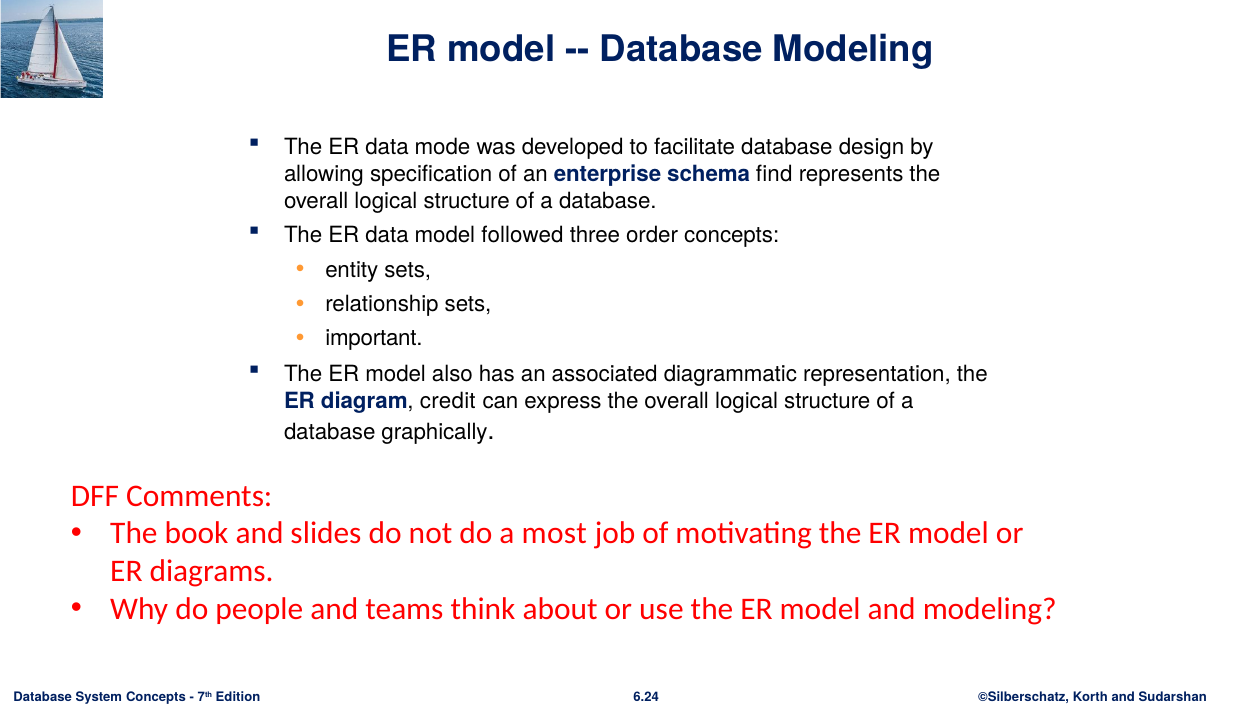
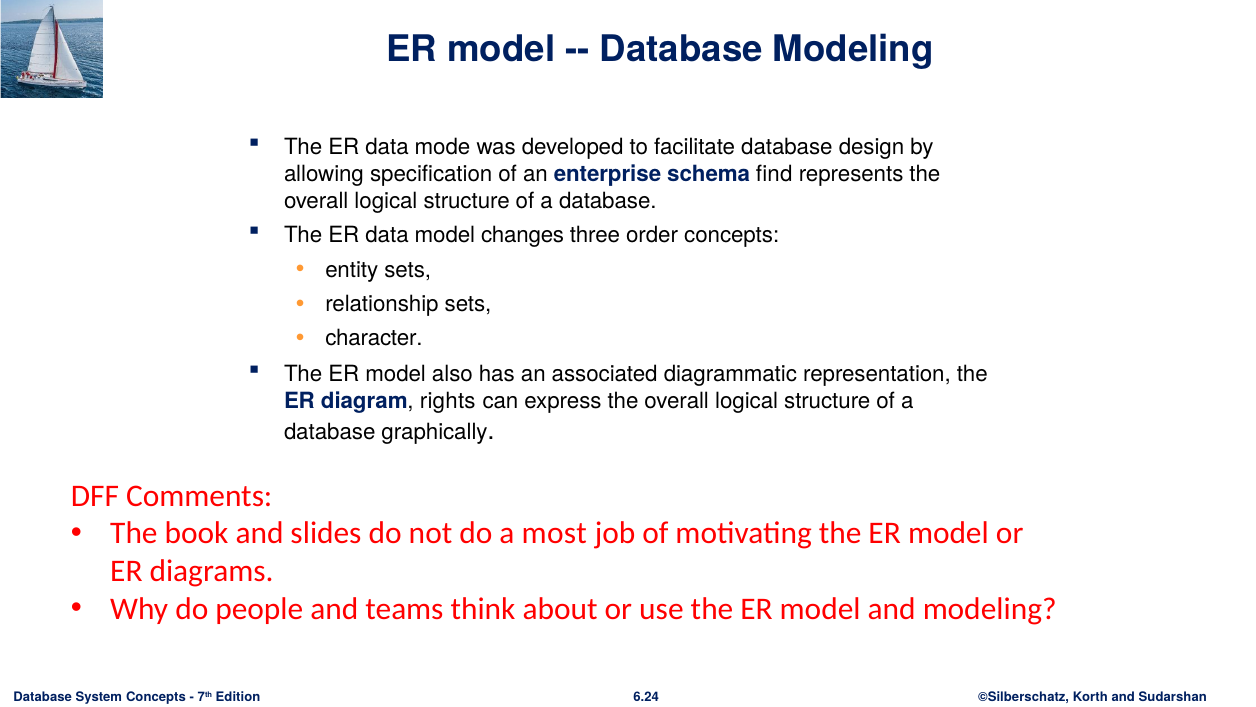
followed: followed -> changes
important: important -> character
credit: credit -> rights
